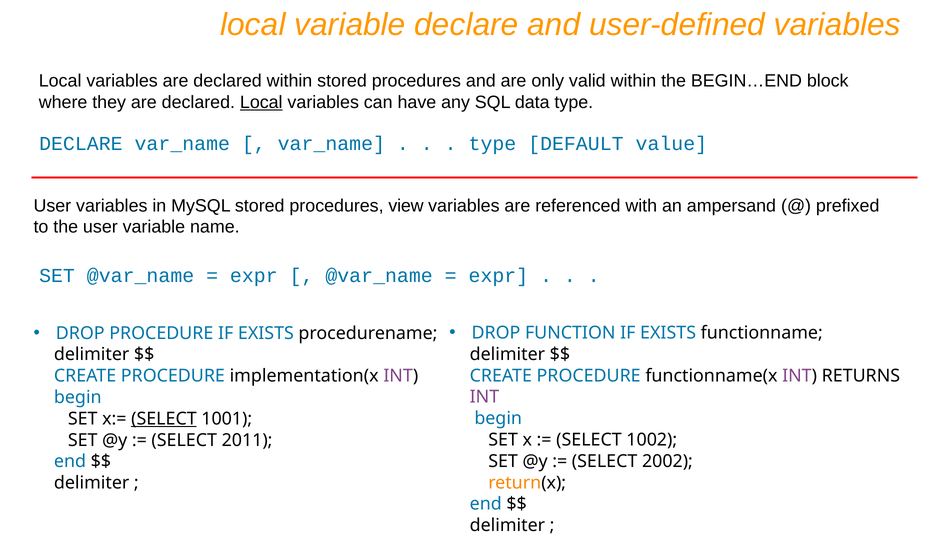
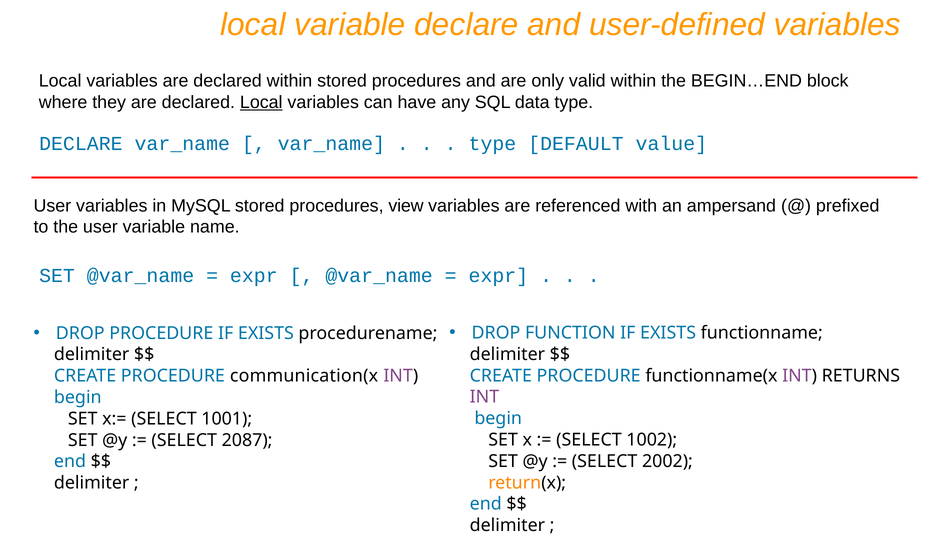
implementation(x: implementation(x -> communication(x
SELECT at (164, 419) underline: present -> none
2011: 2011 -> 2087
